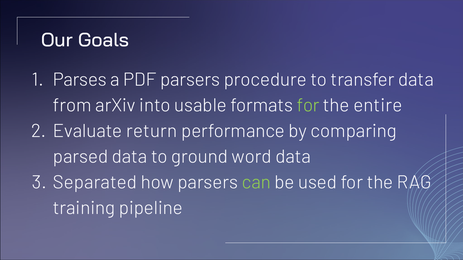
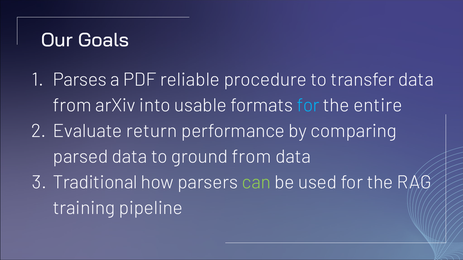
PDF parsers: parsers -> reliable
for at (308, 106) colour: light green -> light blue
ground word: word -> from
Separated: Separated -> Traditional
